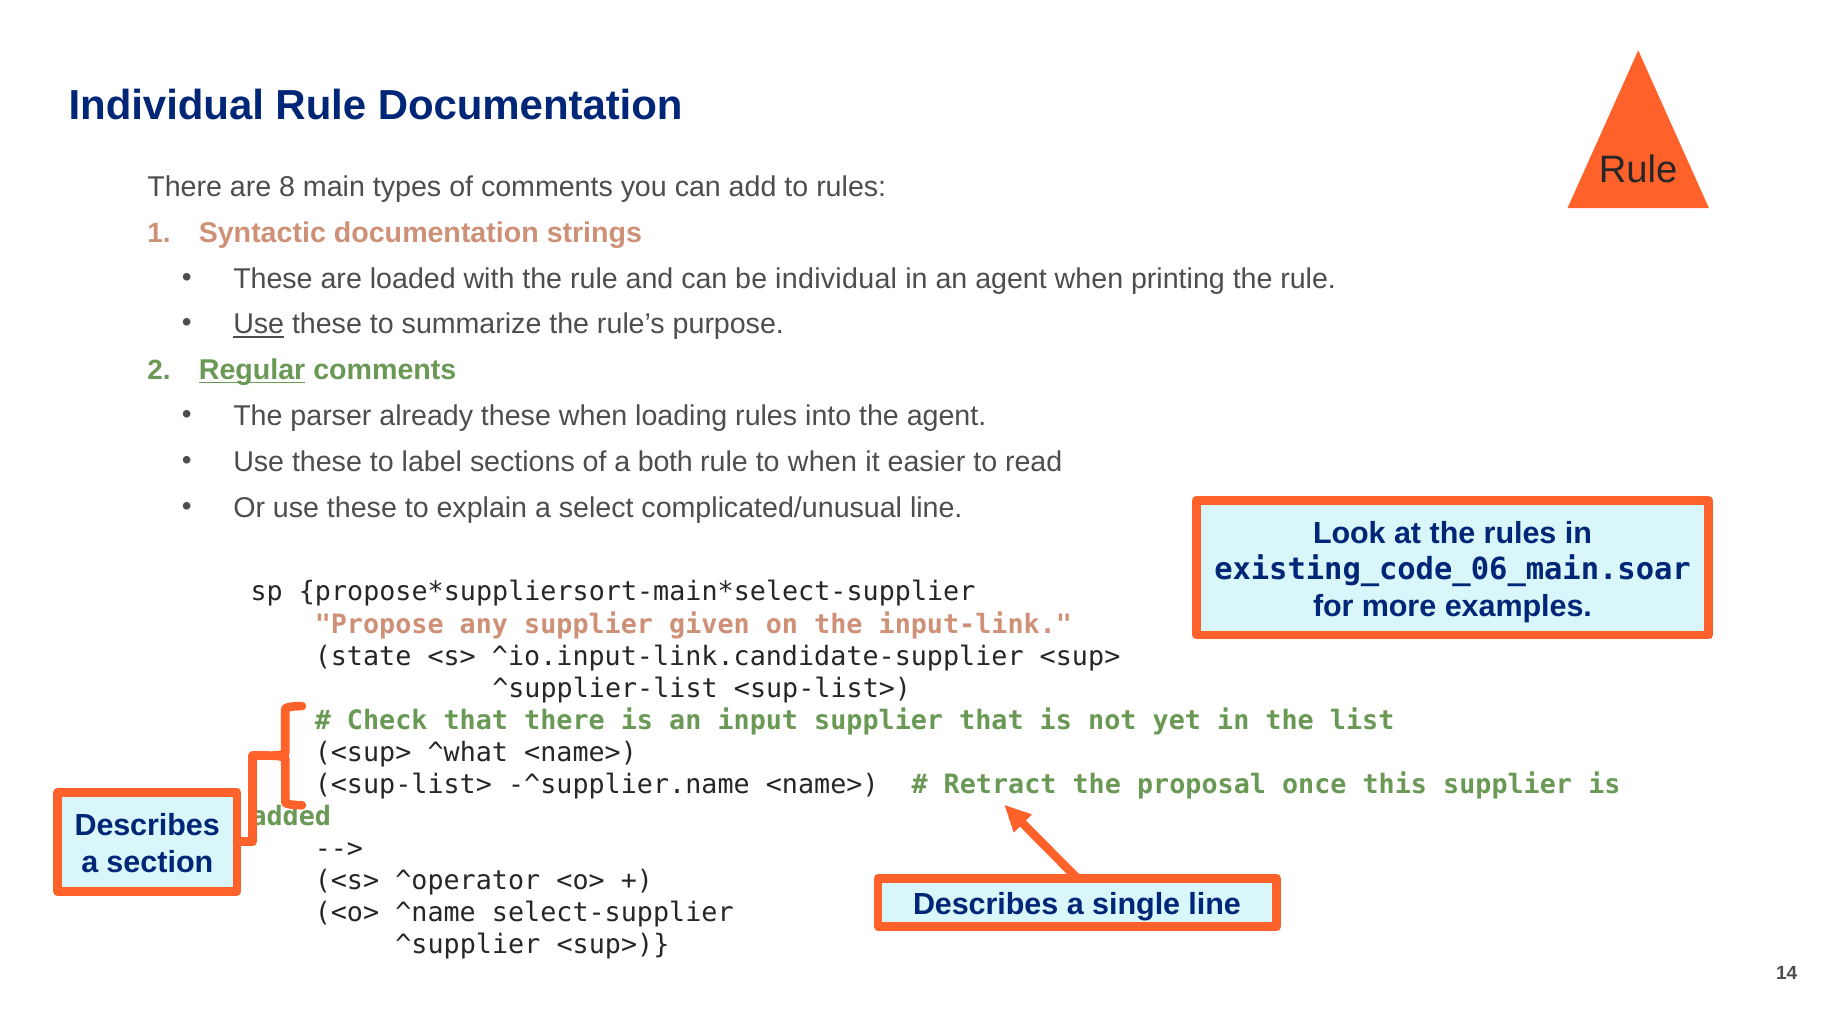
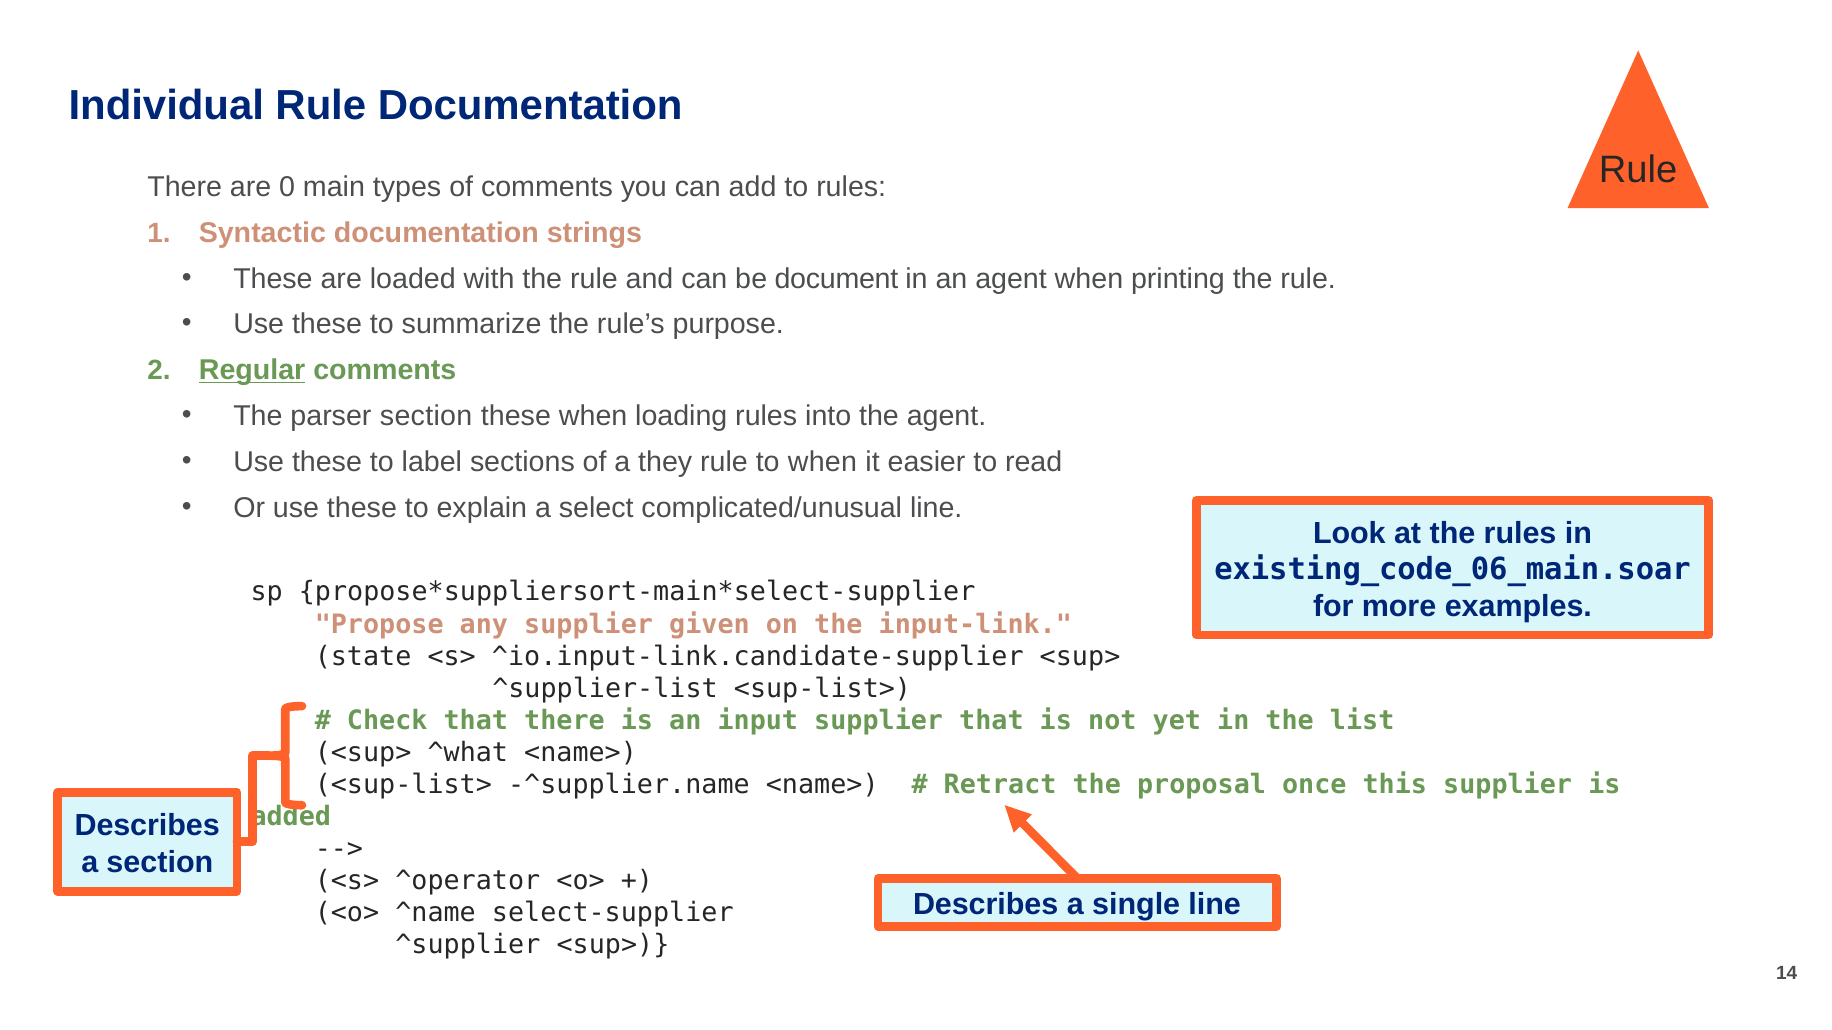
8: 8 -> 0
be individual: individual -> document
Use at (259, 325) underline: present -> none
parser already: already -> section
both: both -> they
